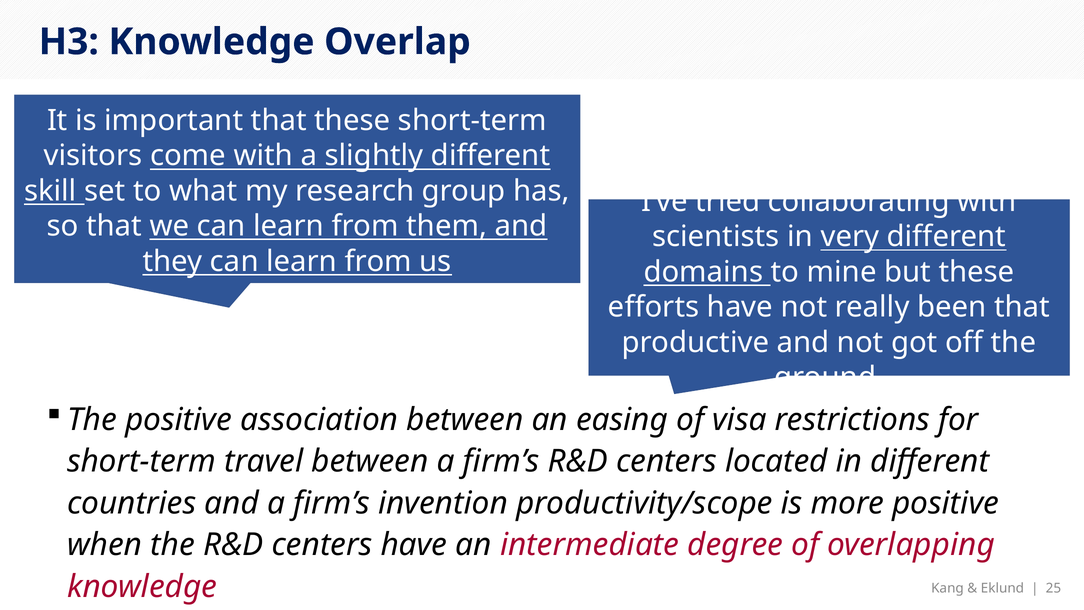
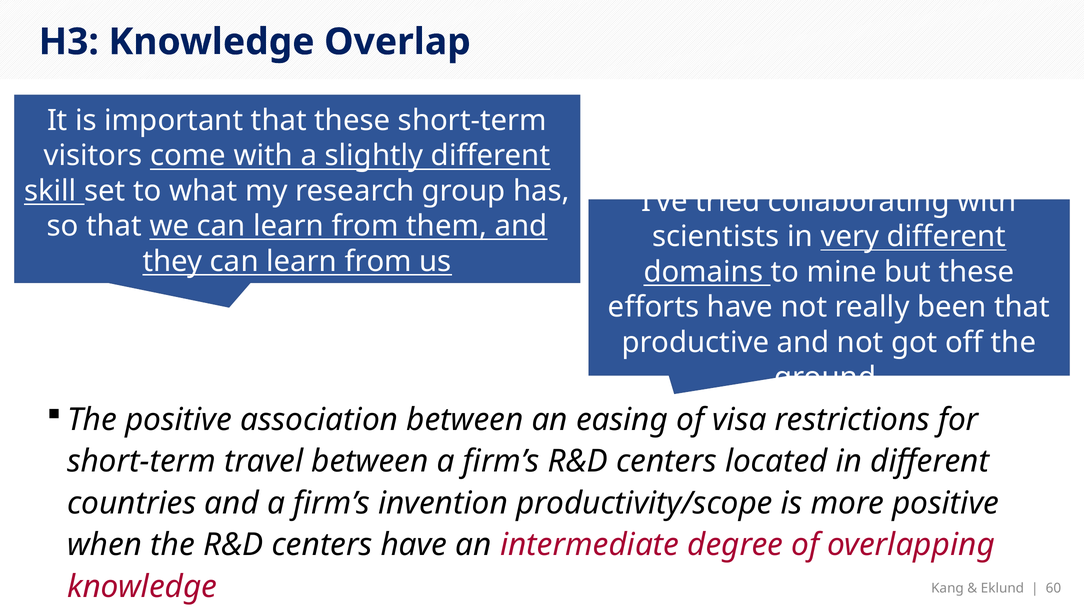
25: 25 -> 60
